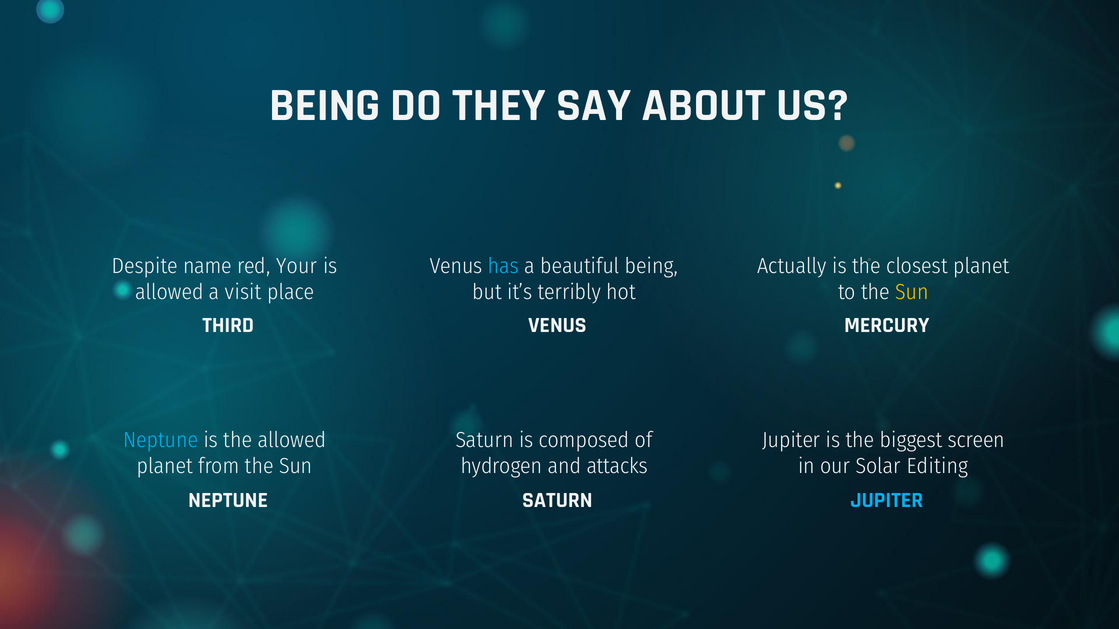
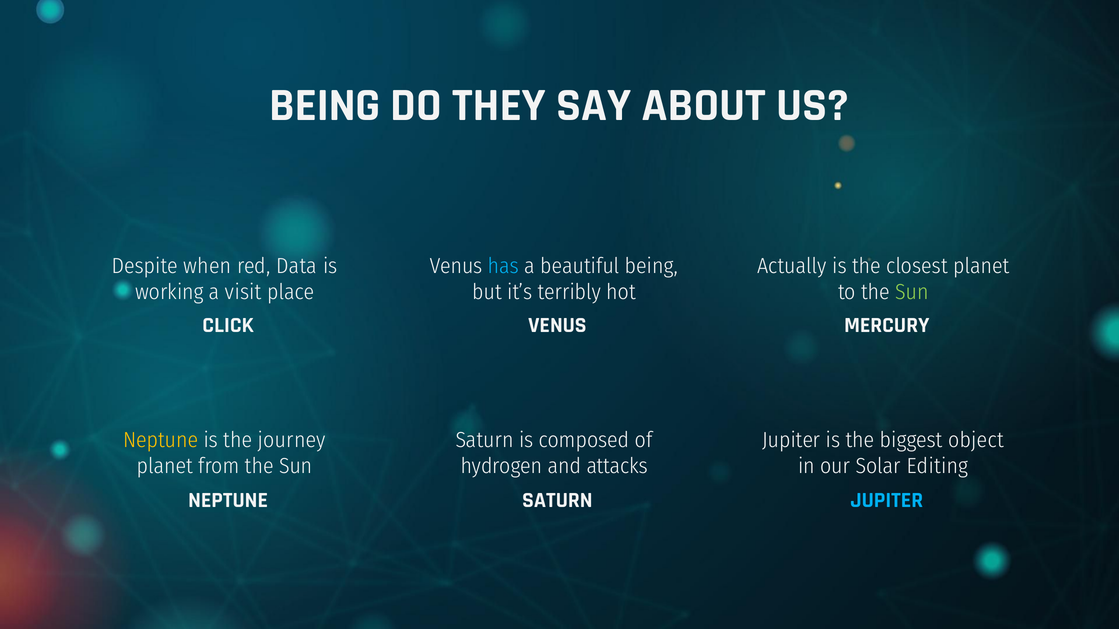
name: name -> when
Your: Your -> Data
allowed at (169, 292): allowed -> working
Sun at (912, 292) colour: yellow -> light green
THIRD: THIRD -> CLICK
Neptune at (161, 440) colour: light blue -> yellow
the allowed: allowed -> journey
screen: screen -> object
